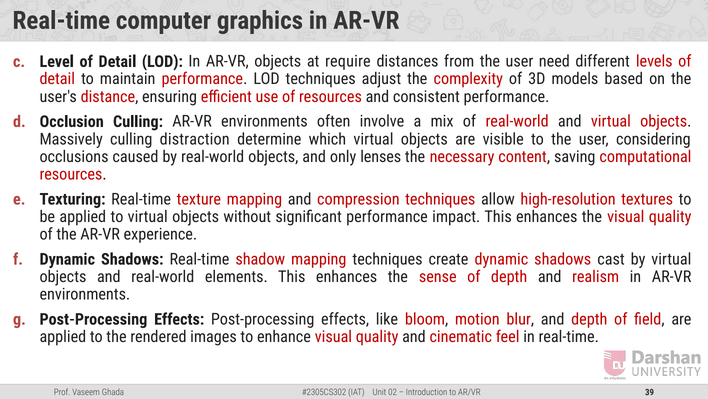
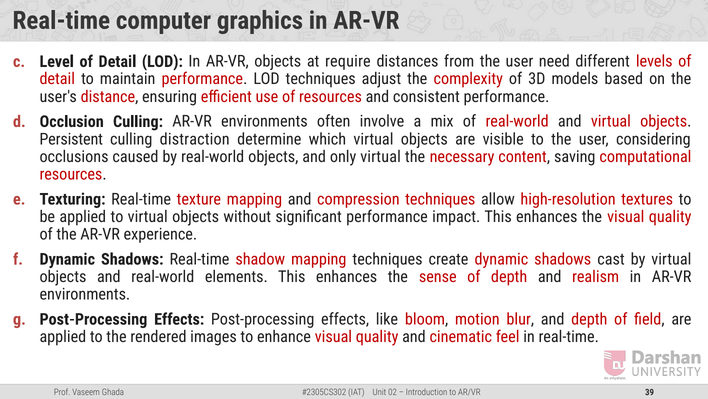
Massively: Massively -> Persistent
only lenses: lenses -> virtual
